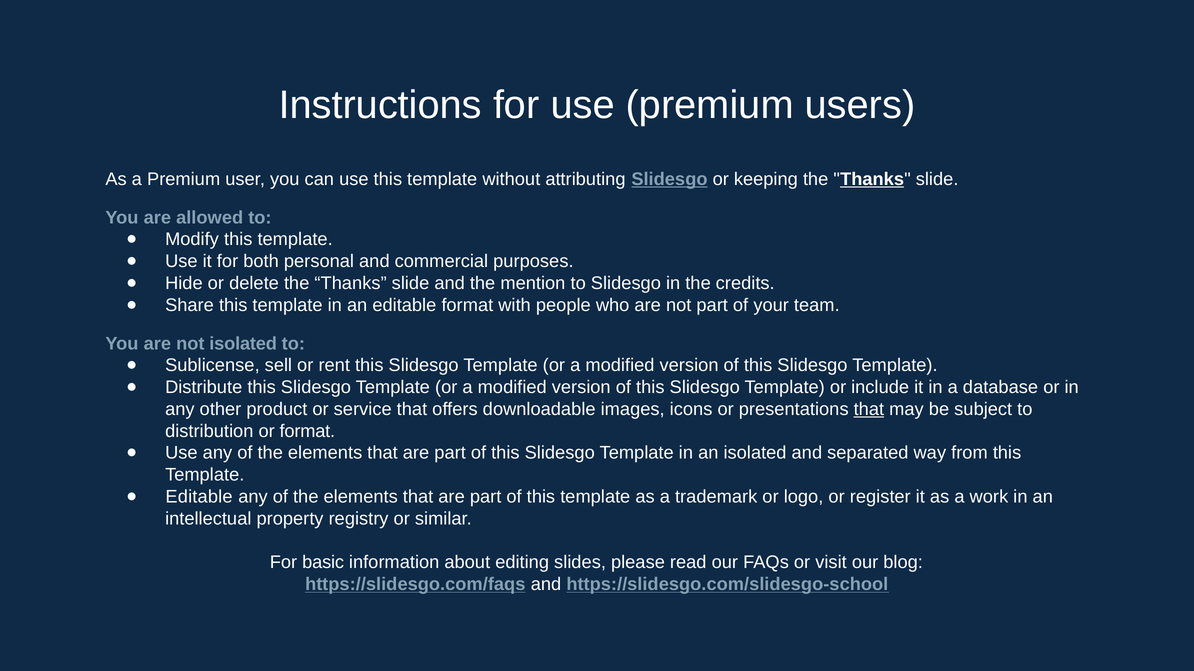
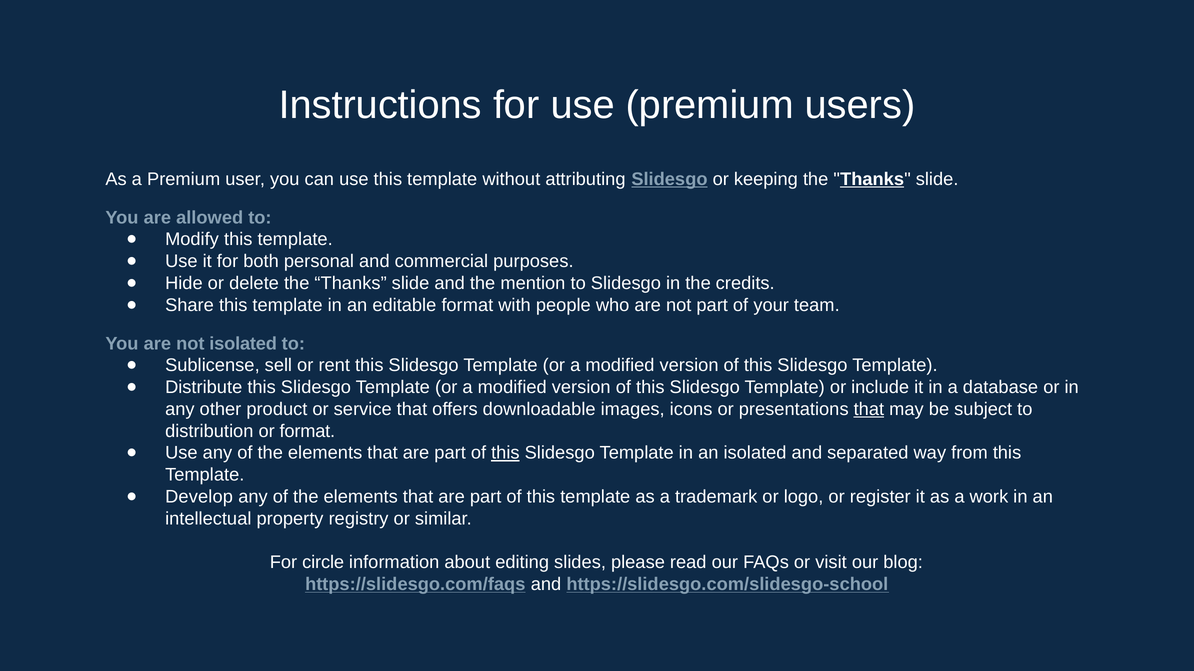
this at (505, 453) underline: none -> present
Editable at (199, 497): Editable -> Develop
basic: basic -> circle
